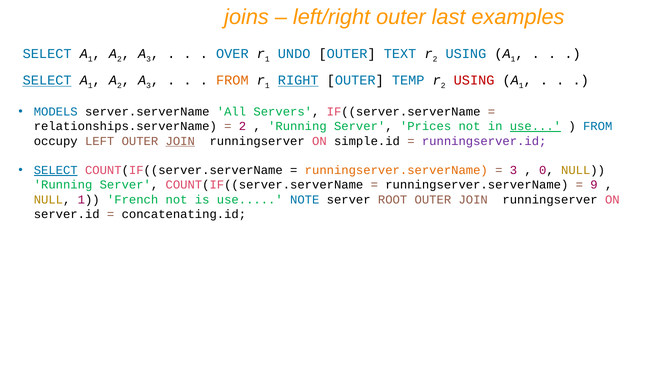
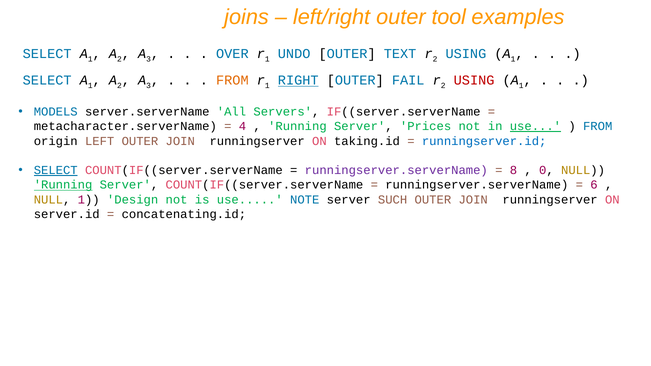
last: last -> tool
SELECT at (47, 80) underline: present -> none
TEMP: TEMP -> FAIL
relationships.serverName: relationships.serverName -> metacharacter.serverName
2 at (242, 126): 2 -> 4
occupy: occupy -> origin
JOIN at (180, 141) underline: present -> none
simple.id: simple.id -> taking.id
runningserver.id colour: purple -> blue
runningserver.serverName at (396, 170) colour: orange -> purple
3 at (513, 170): 3 -> 8
Running at (63, 185) underline: none -> present
9: 9 -> 6
French: French -> Design
ROOT: ROOT -> SUCH
